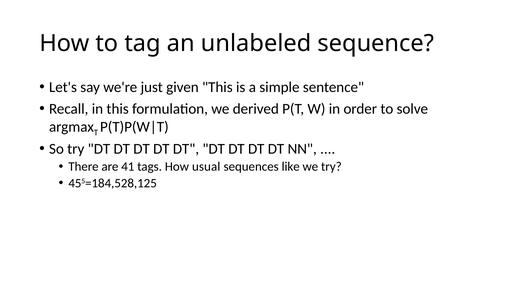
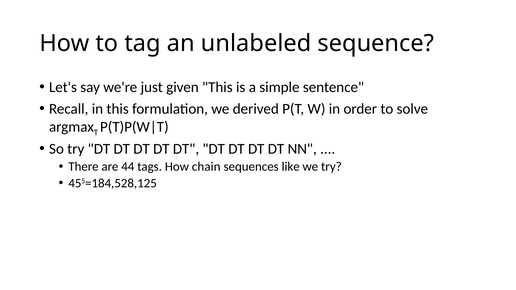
41: 41 -> 44
usual: usual -> chain
